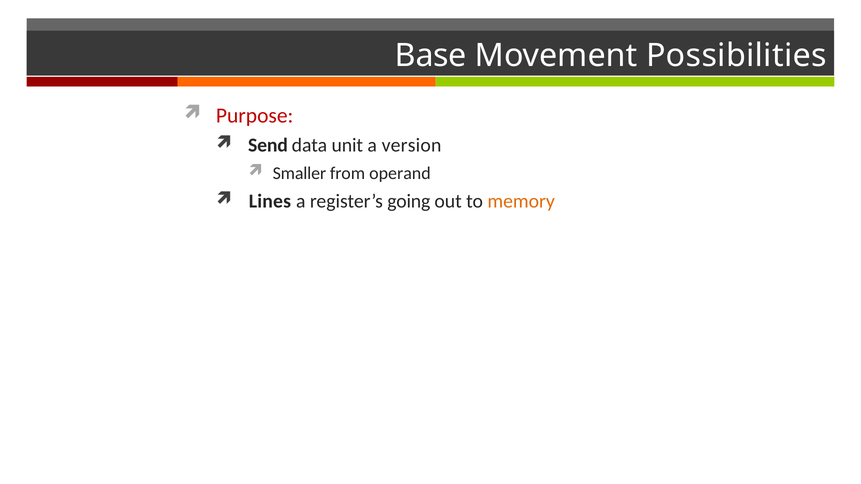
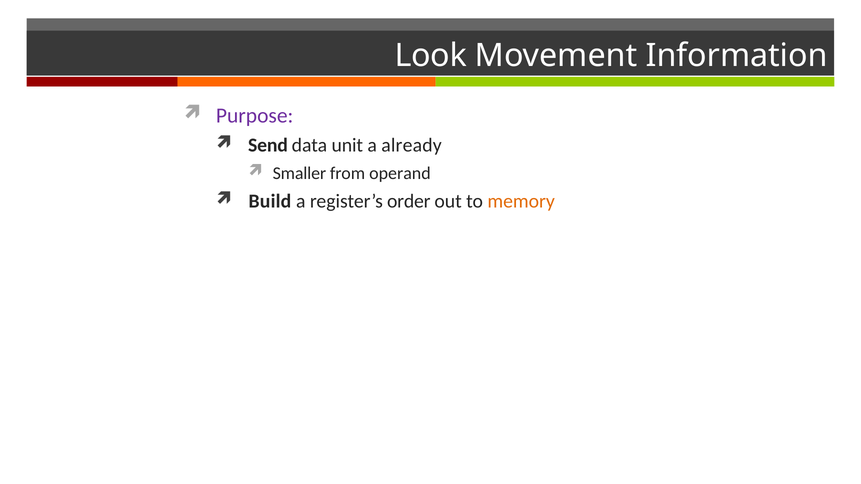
Base: Base -> Look
Possibilities: Possibilities -> Information
Purpose colour: red -> purple
version: version -> already
Lines: Lines -> Build
going: going -> order
